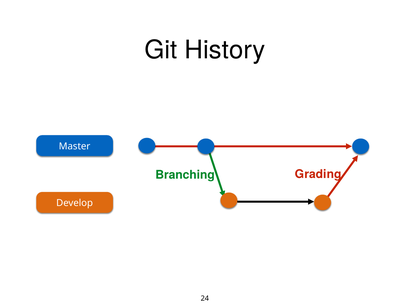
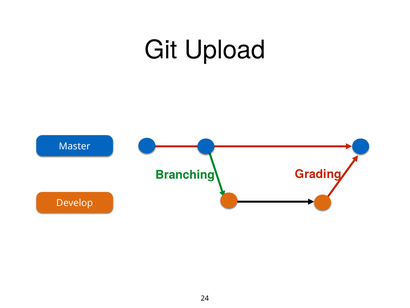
History: History -> Upload
